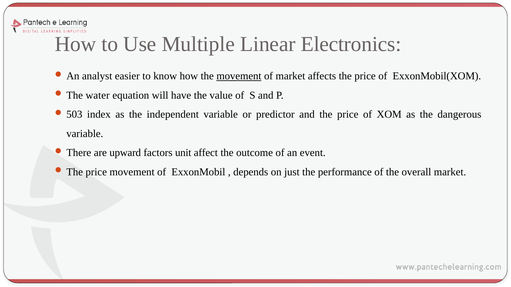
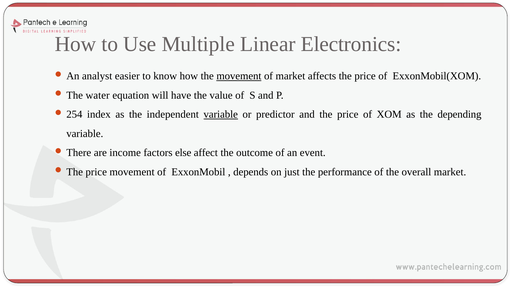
503: 503 -> 254
variable at (221, 115) underline: none -> present
dangerous: dangerous -> depending
upward: upward -> income
unit: unit -> else
